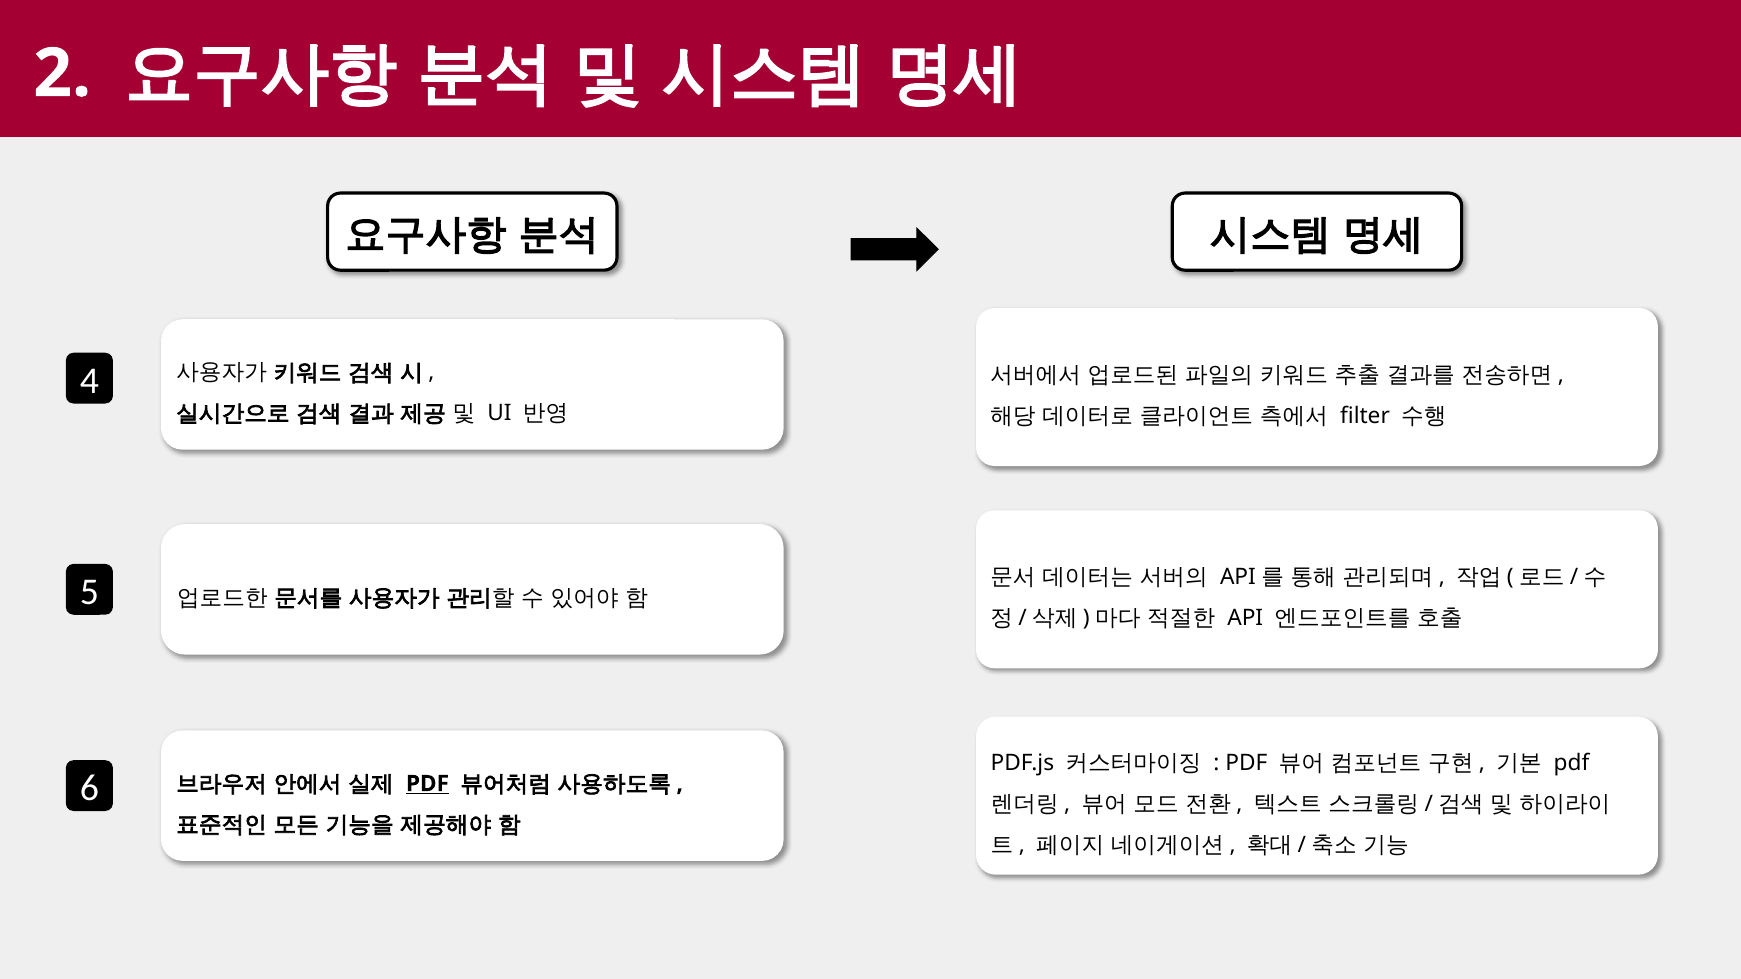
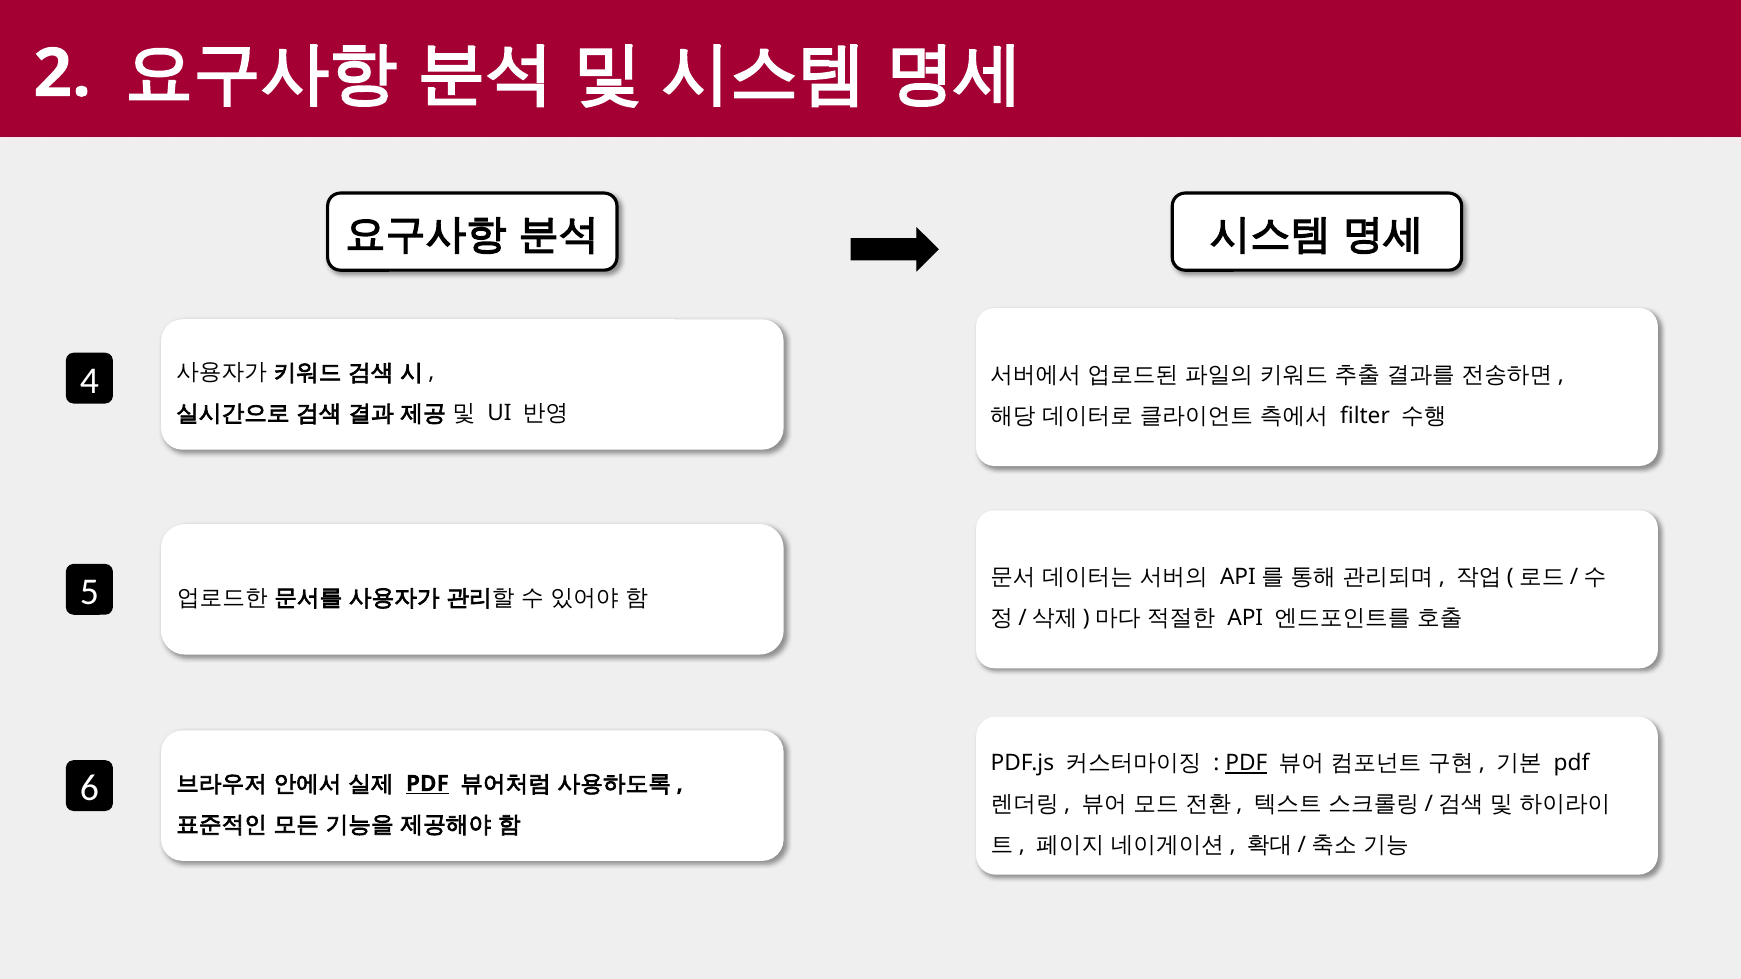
PDF at (1246, 764) underline: none -> present
